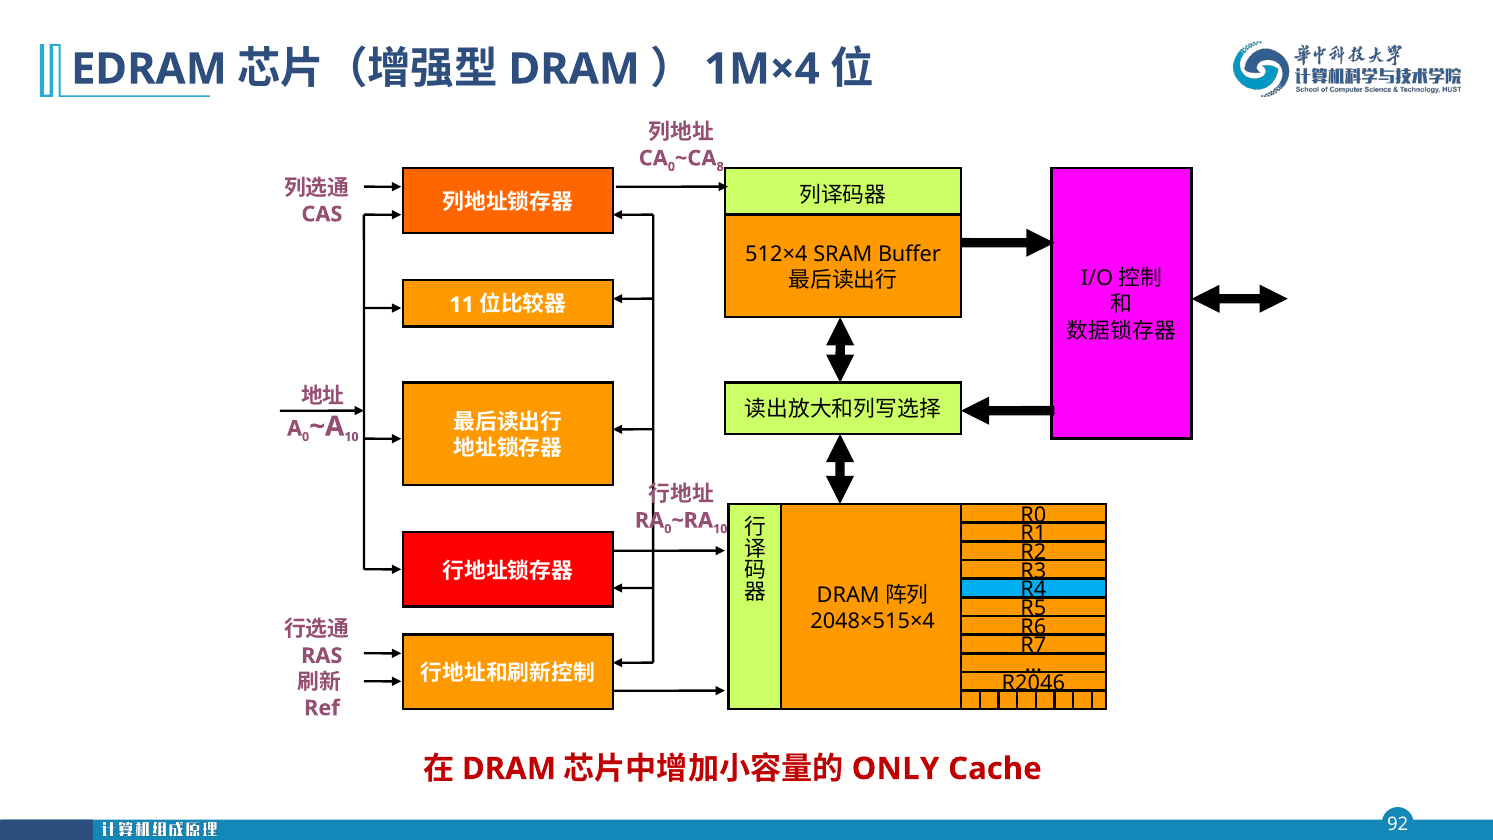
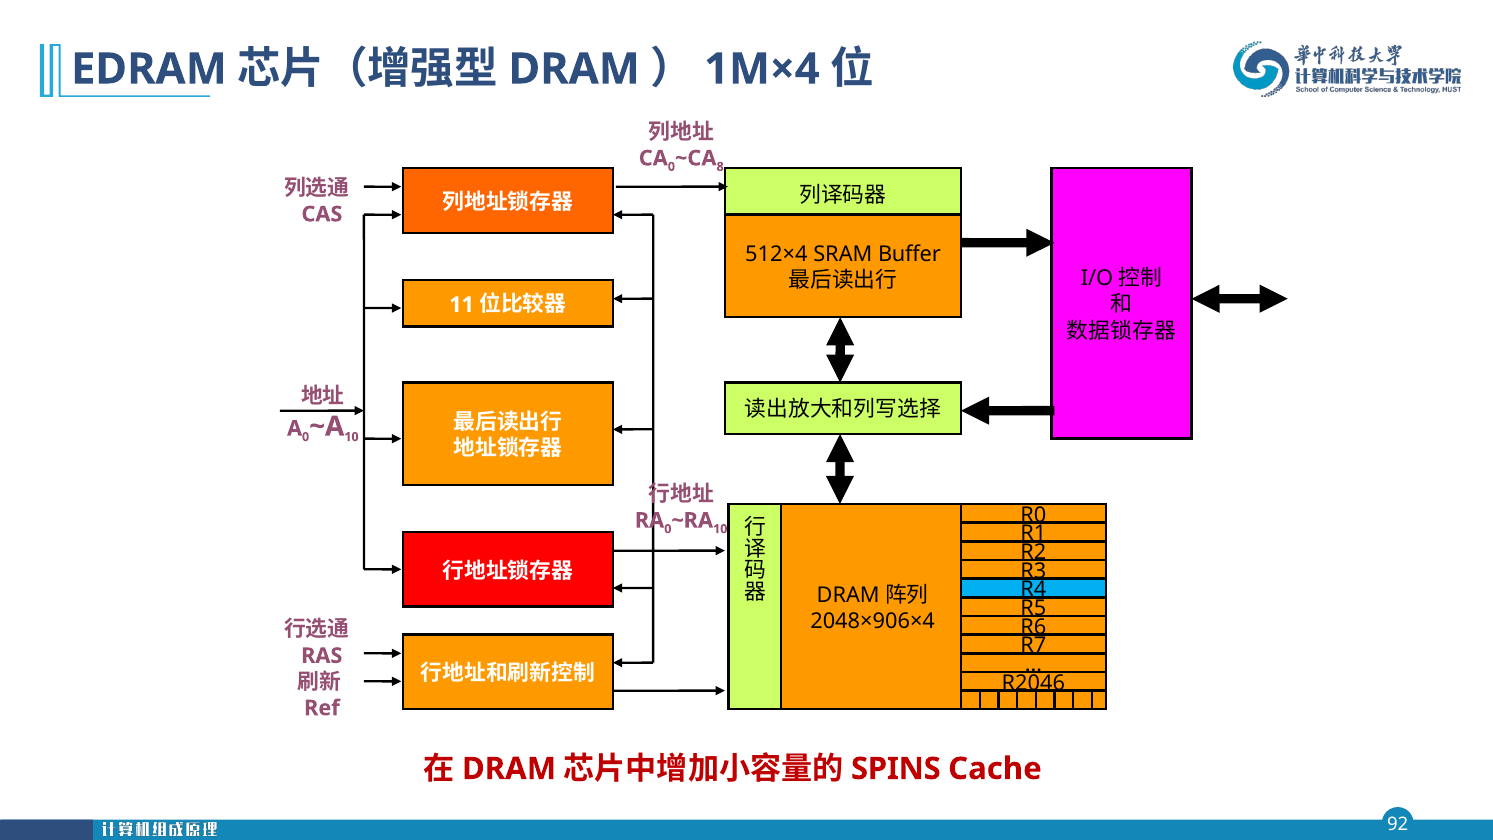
2048×515×4: 2048×515×4 -> 2048×906×4
ONLY: ONLY -> SPINS
